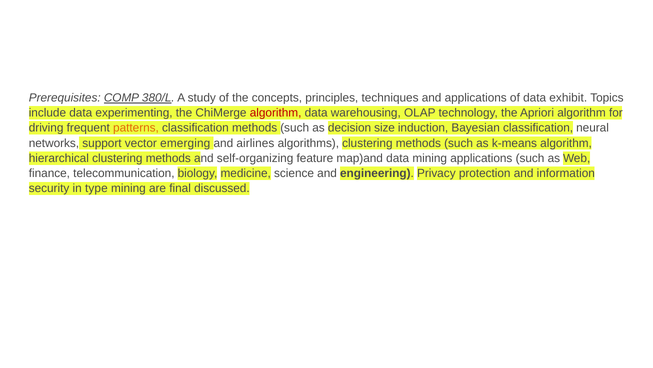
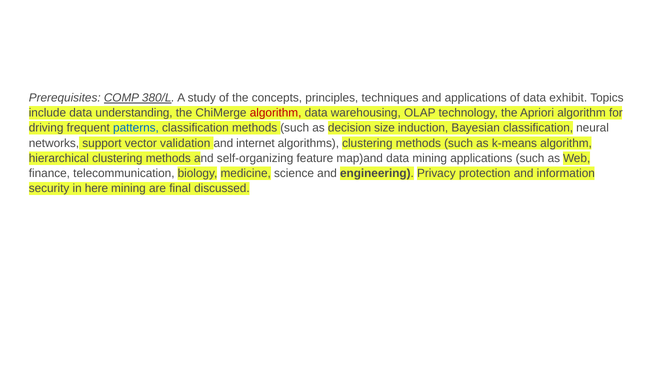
experimenting: experimenting -> understanding
patterns colour: orange -> blue
emerging: emerging -> validation
airlines: airlines -> internet
type: type -> here
